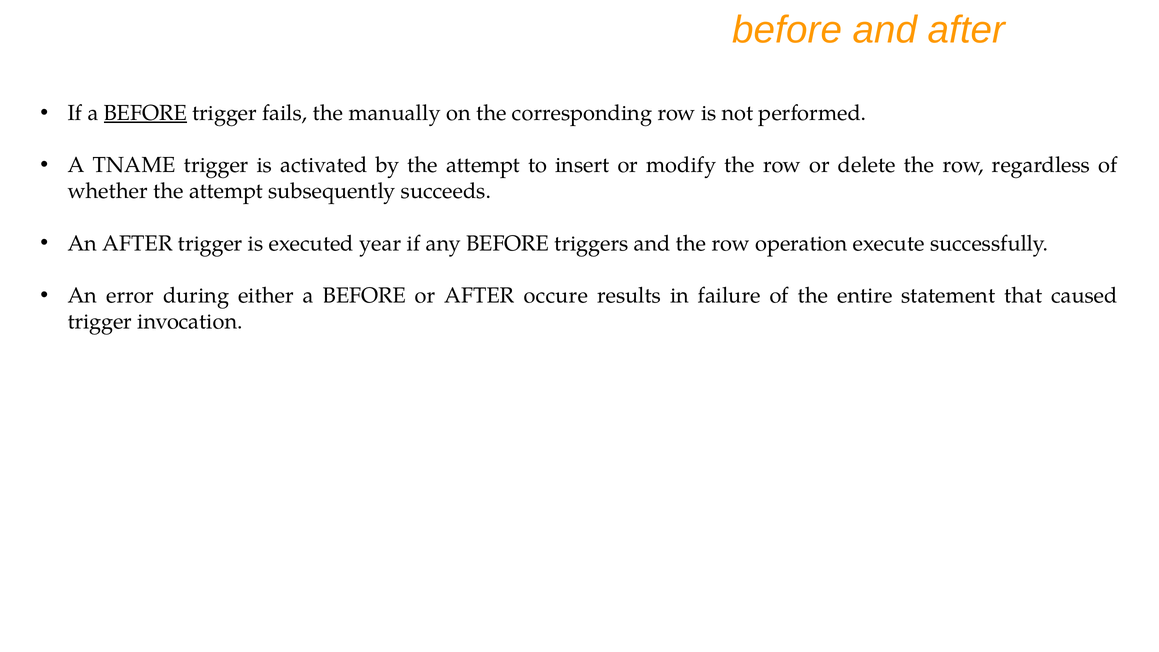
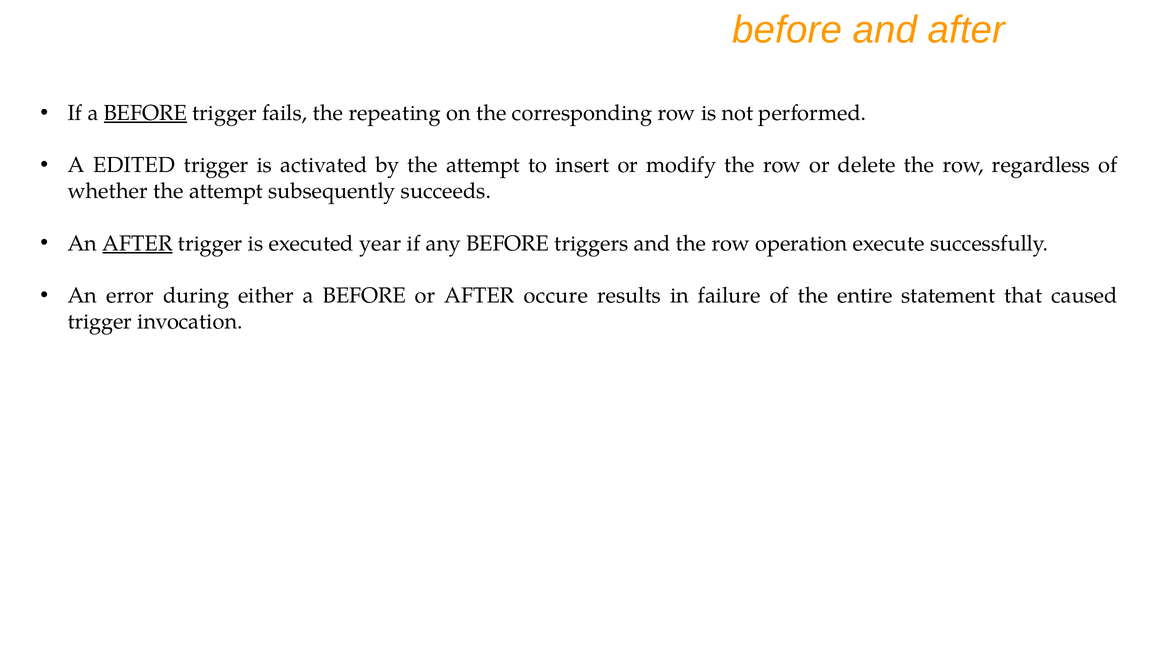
manually: manually -> repeating
TNAME: TNAME -> EDITED
AFTER at (138, 243) underline: none -> present
